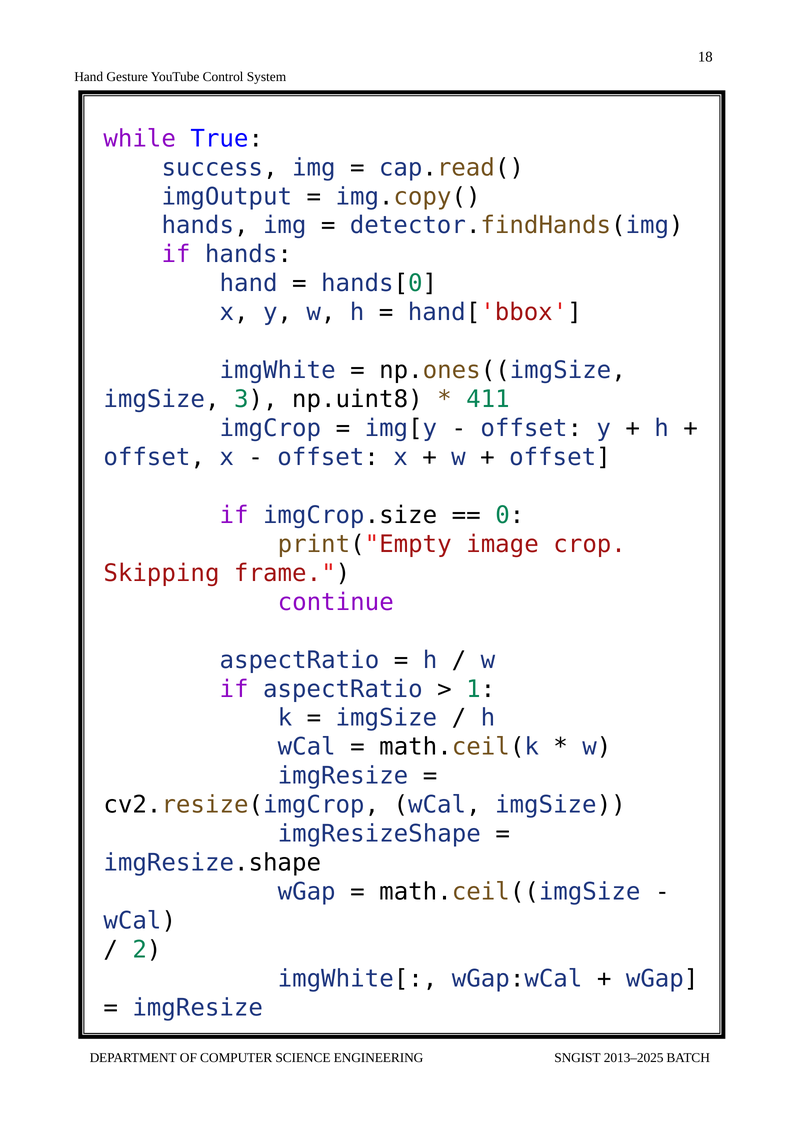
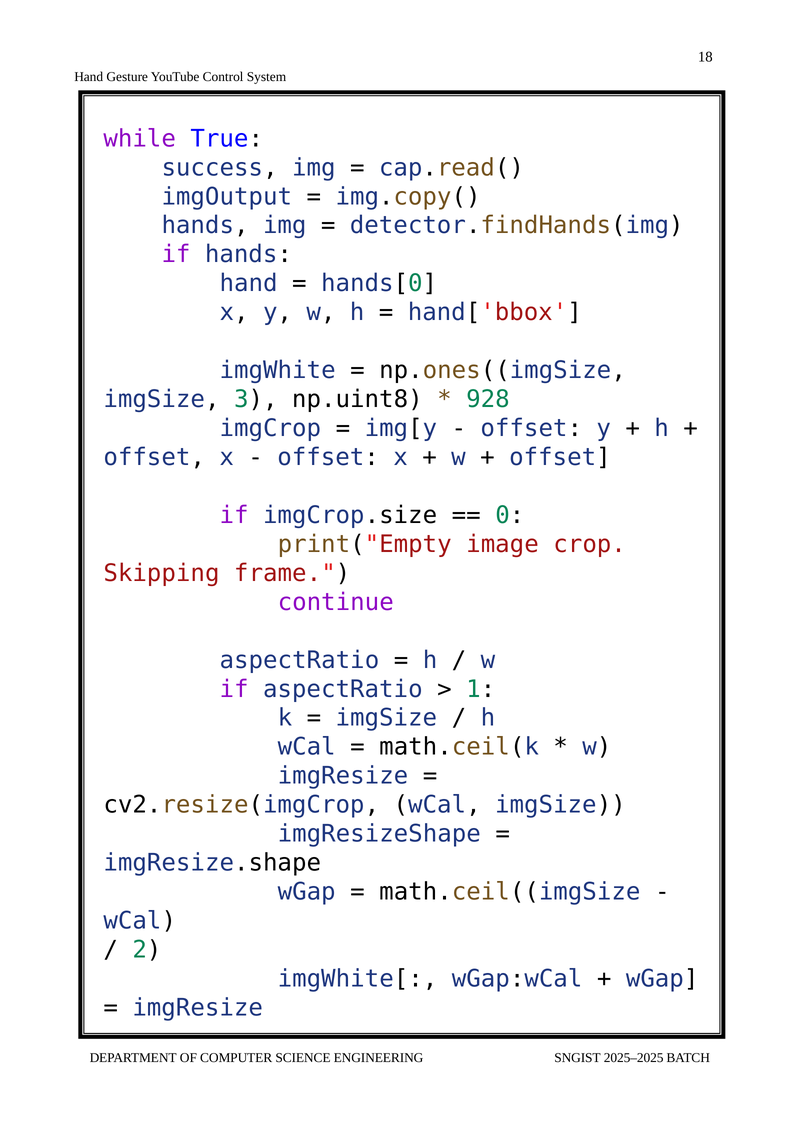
411: 411 -> 928
2013–2025: 2013–2025 -> 2025–2025
